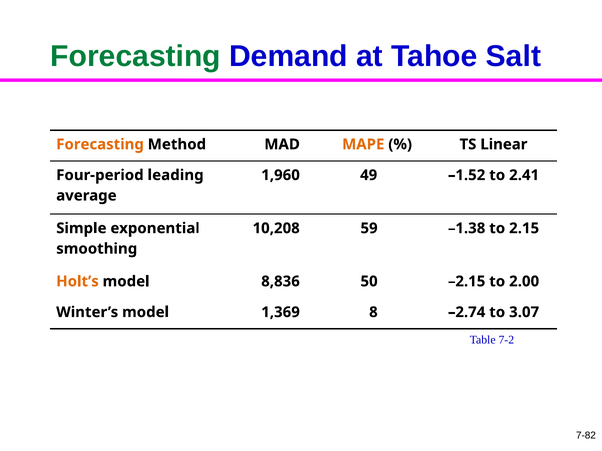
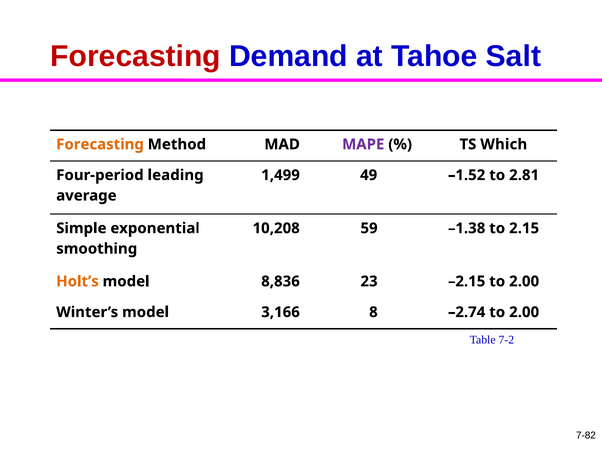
Forecasting at (136, 56) colour: green -> red
MAPE colour: orange -> purple
Linear: Linear -> Which
1,960: 1,960 -> 1,499
2.41: 2.41 -> 2.81
50: 50 -> 23
1,369: 1,369 -> 3,166
–2.74 to 3.07: 3.07 -> 2.00
